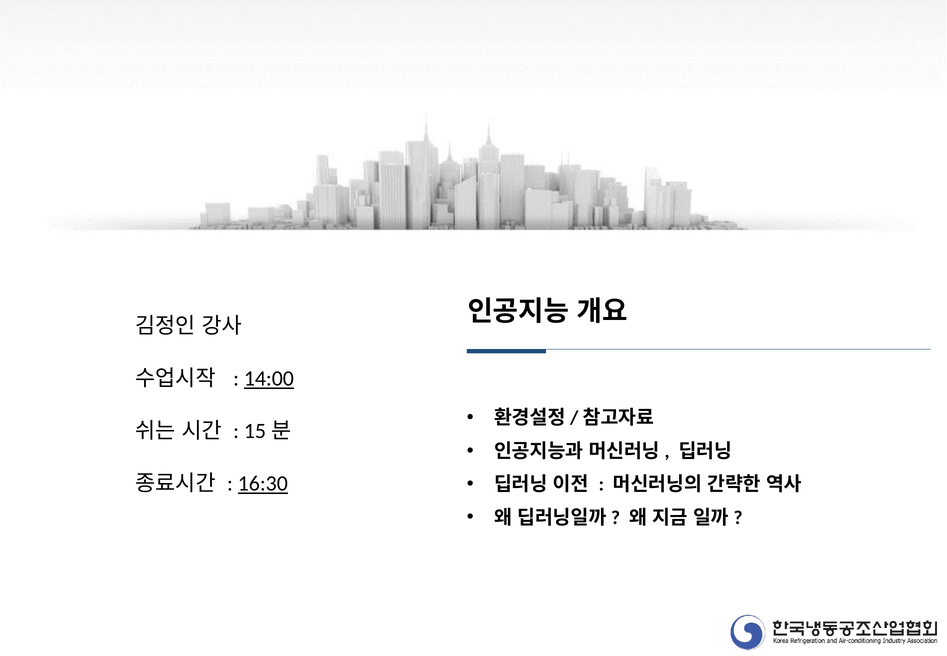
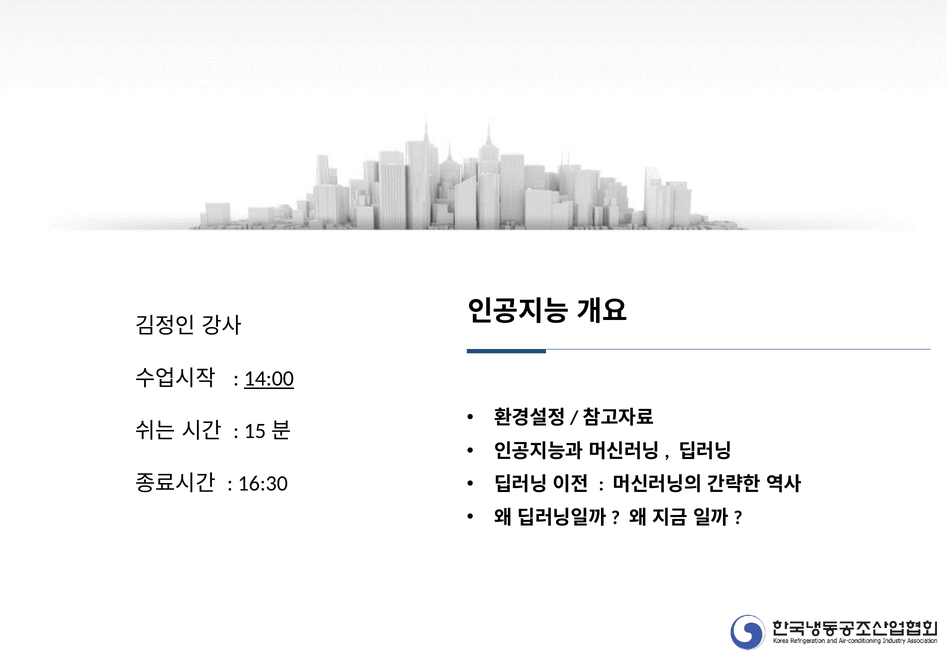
16:30 underline: present -> none
